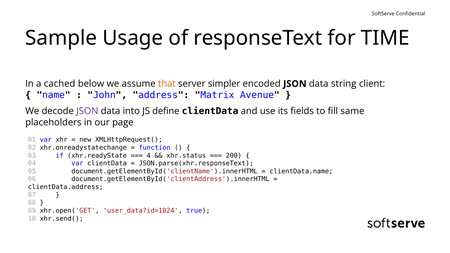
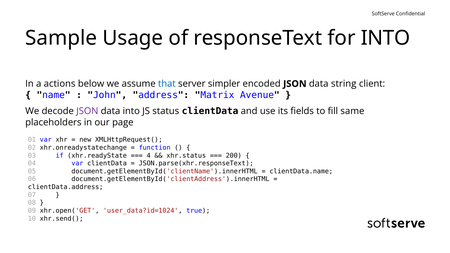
for TIME: TIME -> INTO
cached: cached -> actions
that colour: orange -> blue
define: define -> status
